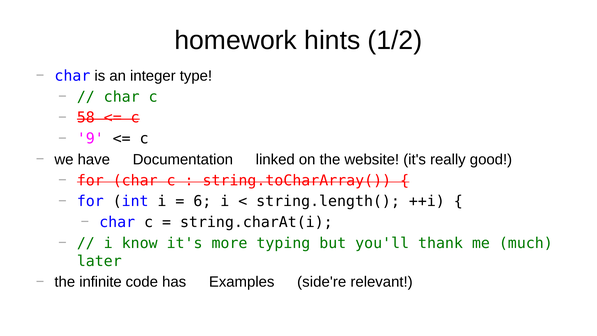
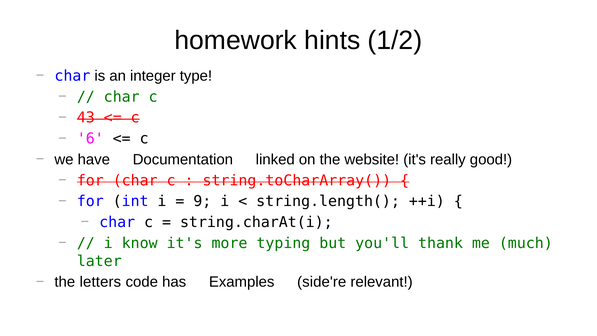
58: 58 -> 43
9: 9 -> 6
6: 6 -> 9
infinite: infinite -> letters
